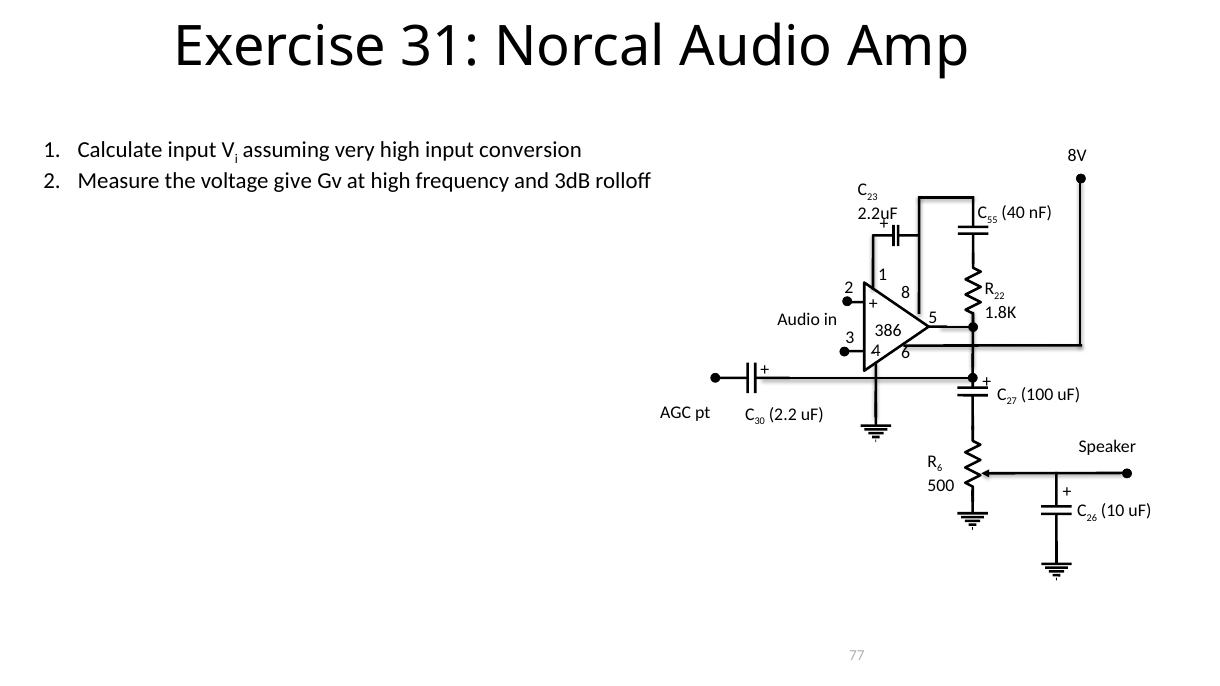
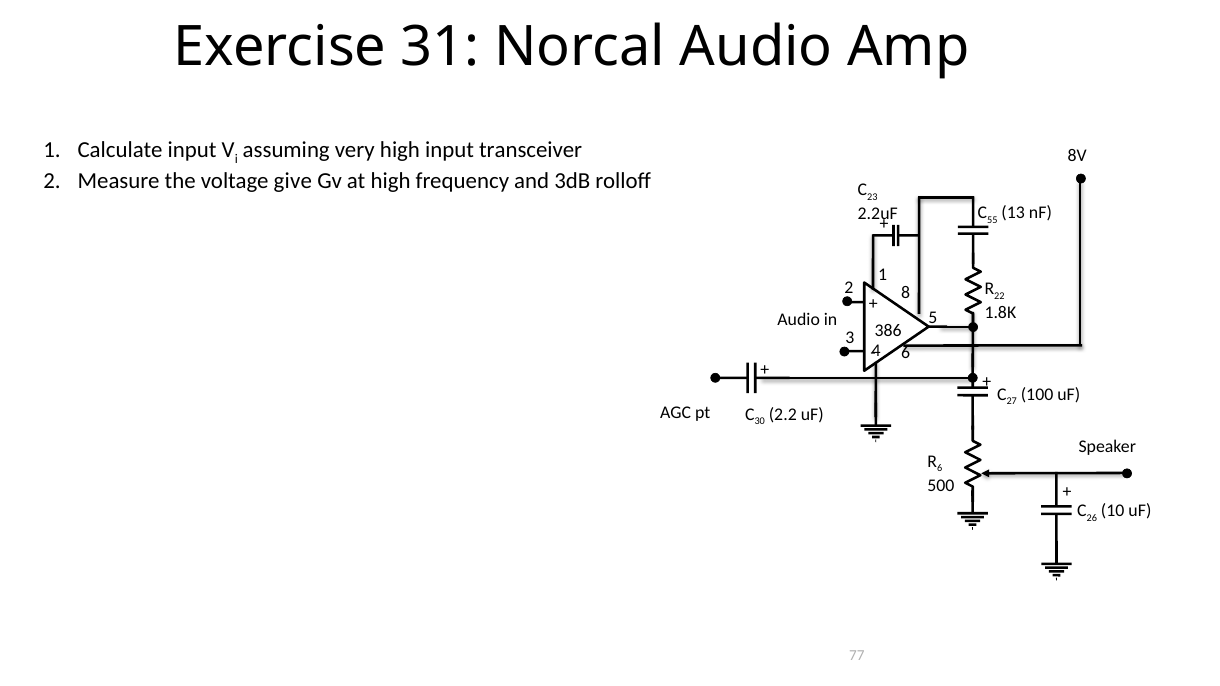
conversion: conversion -> transceiver
40: 40 -> 13
